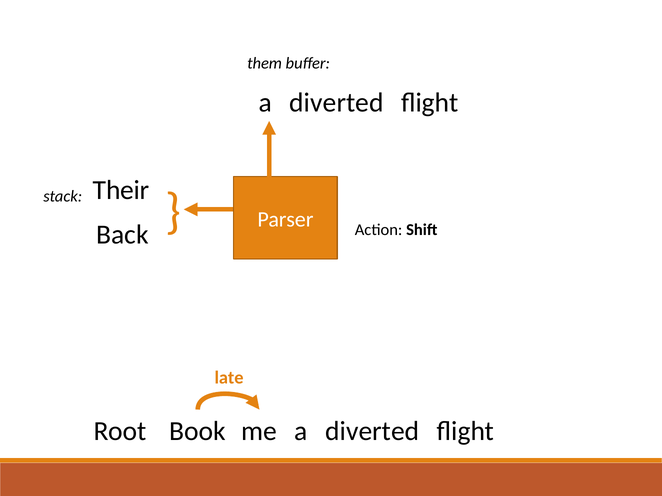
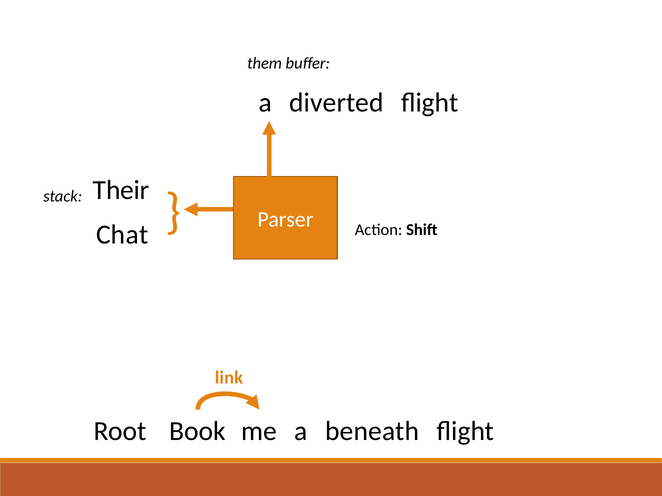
Back: Back -> Chat
late: late -> link
me a diverted: diverted -> beneath
